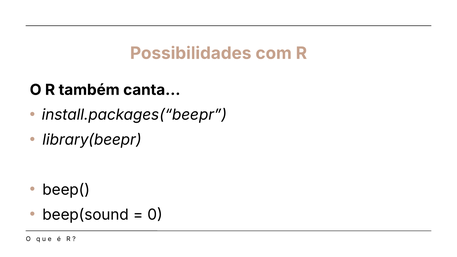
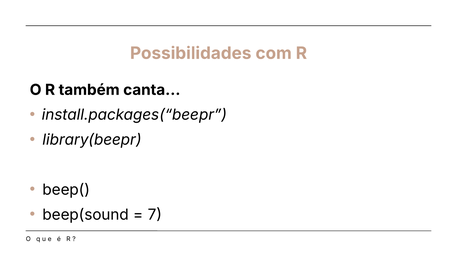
0: 0 -> 7
